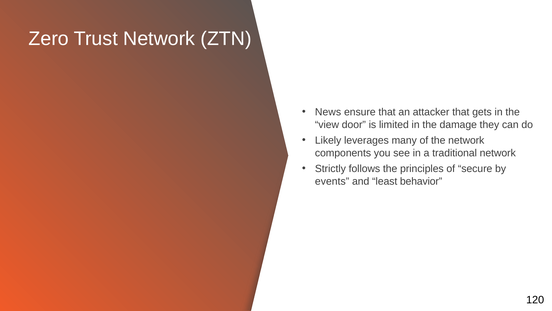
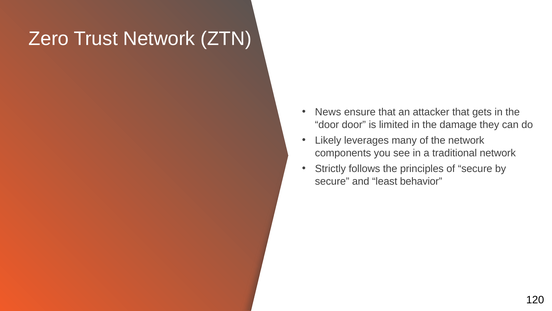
view at (327, 124): view -> door
events at (332, 181): events -> secure
